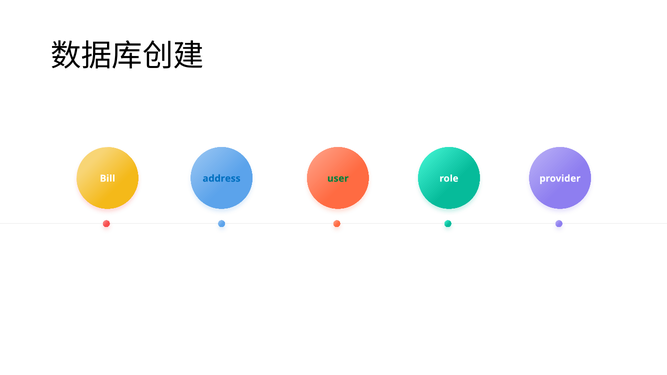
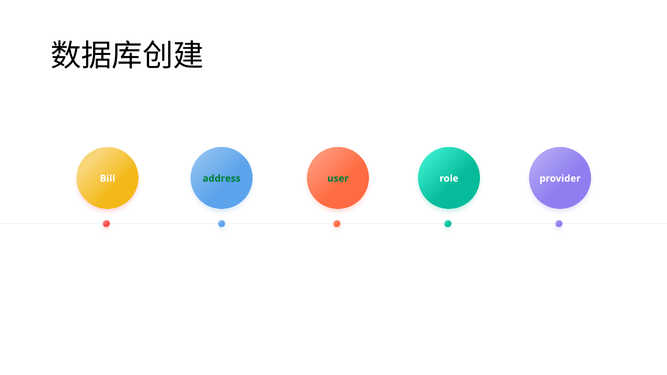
address colour: blue -> green
